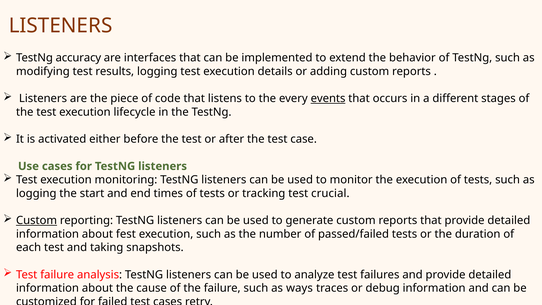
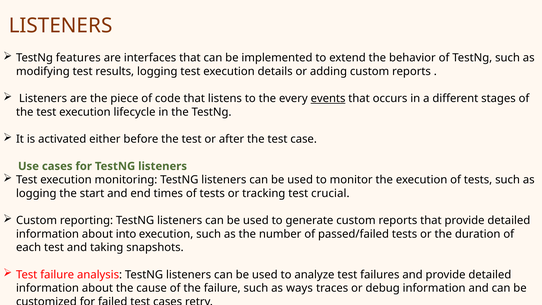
accuracy: accuracy -> features
Custom at (37, 220) underline: present -> none
fest: fest -> into
